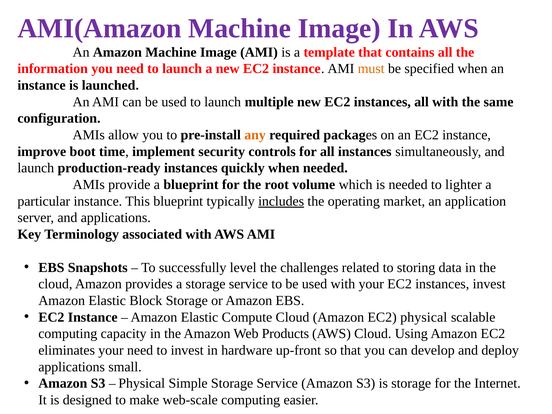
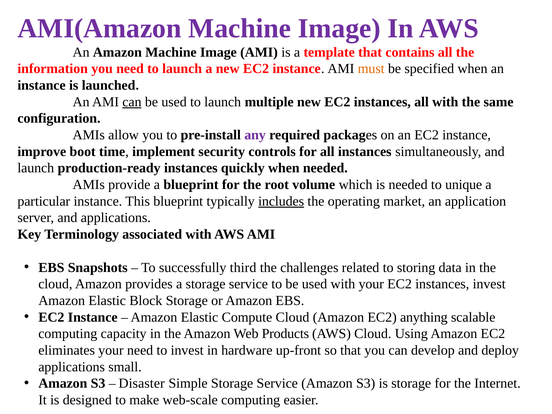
can at (132, 102) underline: none -> present
any colour: orange -> purple
lighter: lighter -> unique
level: level -> third
EC2 physical: physical -> anything
Physical at (142, 383): Physical -> Disaster
